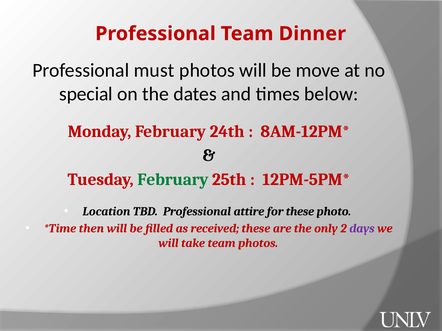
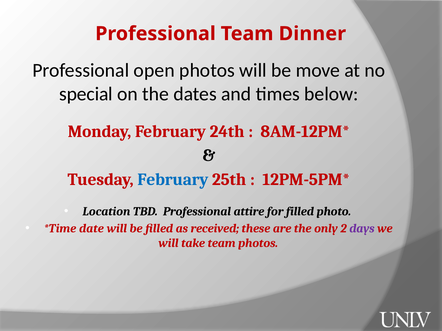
must: must -> open
February at (173, 180) colour: green -> blue
for these: these -> filled
then: then -> date
